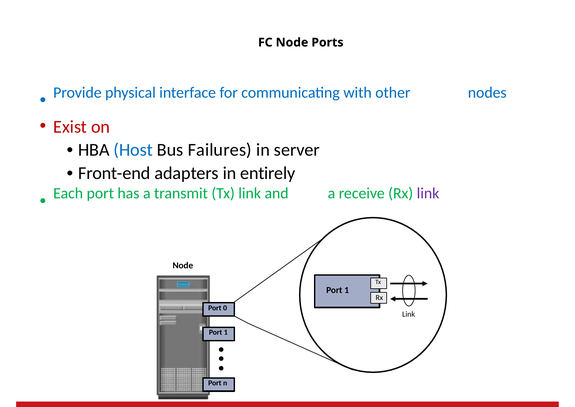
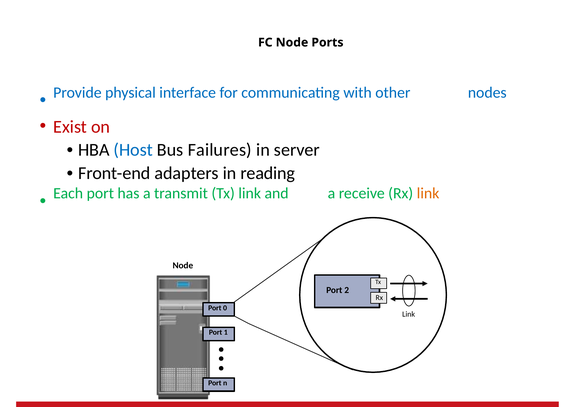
entirely: entirely -> reading
link at (428, 193) colour: purple -> orange
1 at (347, 290): 1 -> 2
